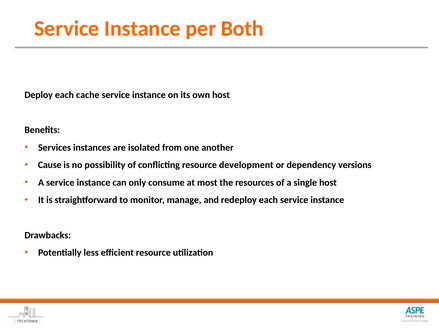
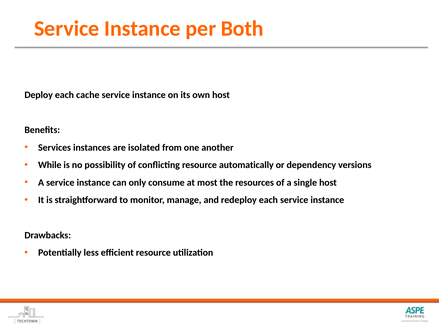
Cause: Cause -> While
development: development -> automatically
